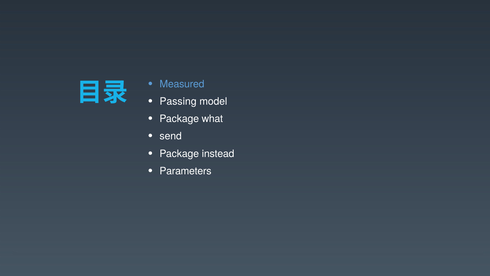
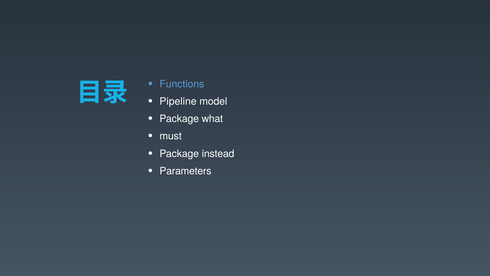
Measured: Measured -> Functions
Passing: Passing -> Pipeline
send: send -> must
